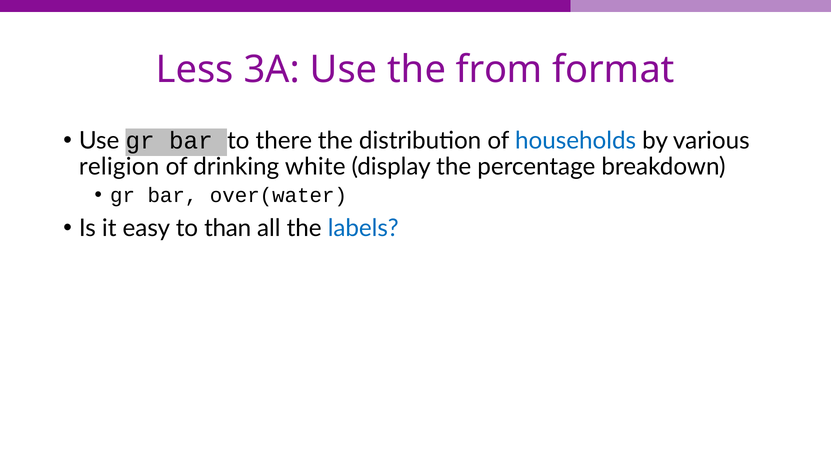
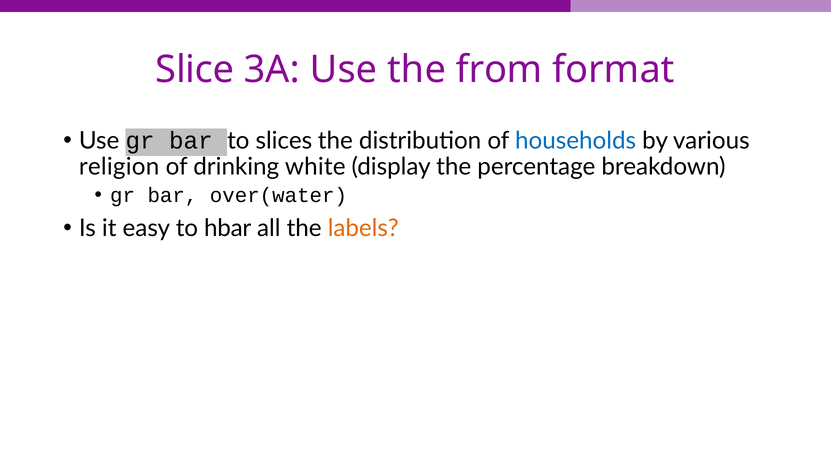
Less: Less -> Slice
there: there -> slices
than: than -> hbar
labels colour: blue -> orange
